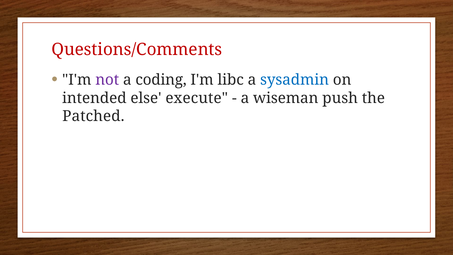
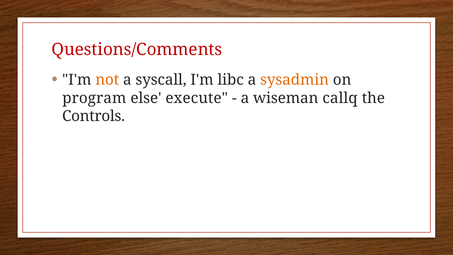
not colour: purple -> orange
coding: coding -> syscall
sysadmin colour: blue -> orange
intended: intended -> program
push: push -> callq
Patched: Patched -> Controls
